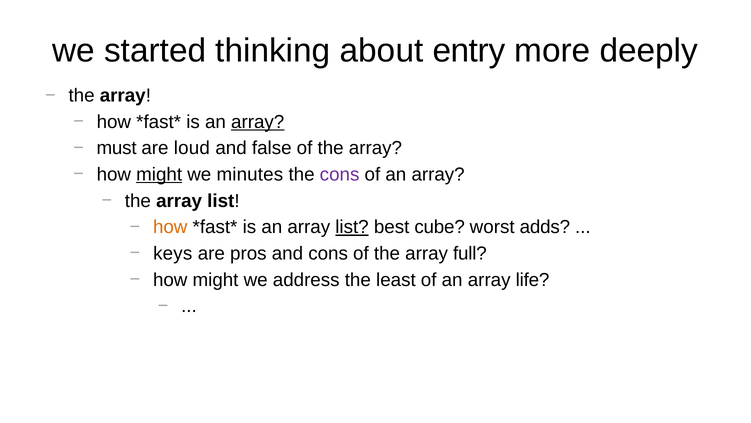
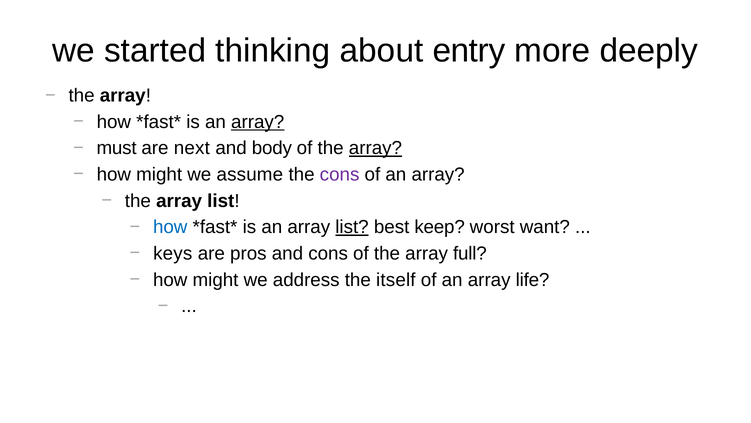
loud: loud -> next
false: false -> body
array at (375, 148) underline: none -> present
might at (159, 174) underline: present -> none
minutes: minutes -> assume
how at (170, 227) colour: orange -> blue
cube: cube -> keep
adds: adds -> want
least: least -> itself
